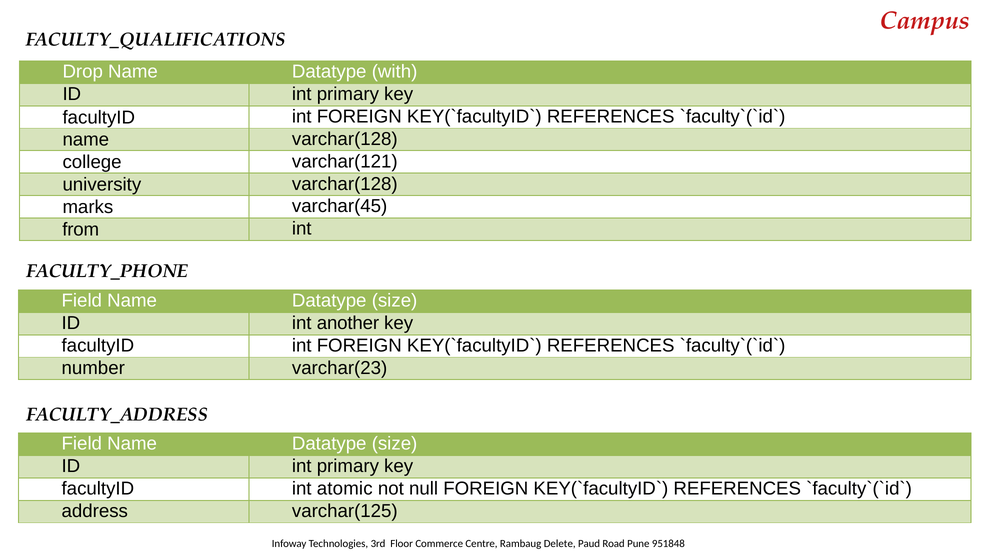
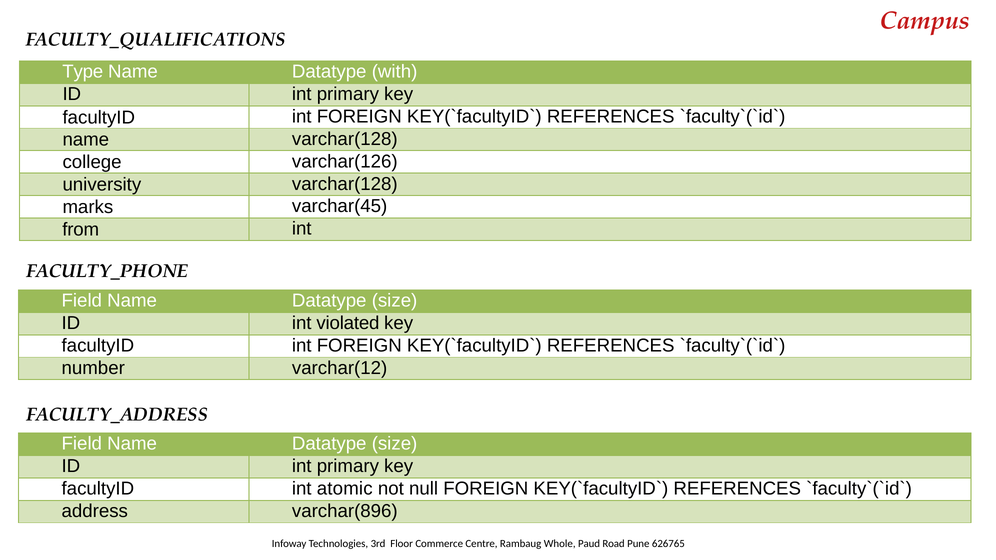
Drop: Drop -> Type
varchar(121: varchar(121 -> varchar(126
another: another -> violated
varchar(23: varchar(23 -> varchar(12
varchar(125: varchar(125 -> varchar(896
Delete: Delete -> Whole
951848: 951848 -> 626765
